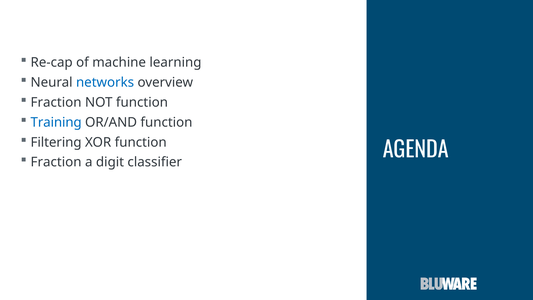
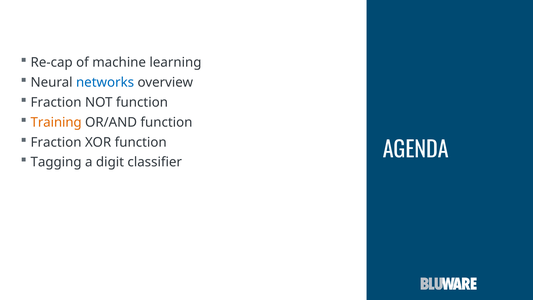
Training colour: blue -> orange
Filtering at (56, 142): Filtering -> Fraction
Fraction at (56, 162): Fraction -> Tagging
